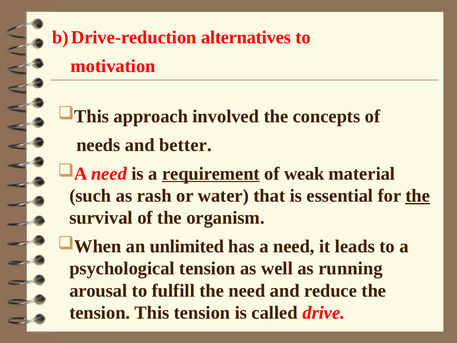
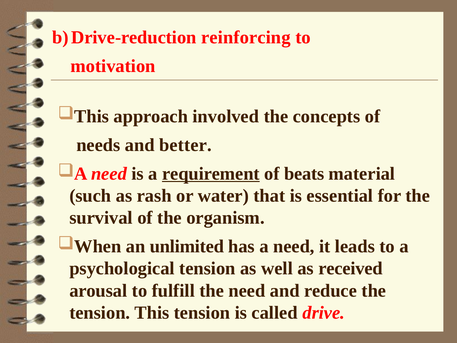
alternatives: alternatives -> reinforcing
weak: weak -> beats
the at (418, 196) underline: present -> none
running: running -> received
